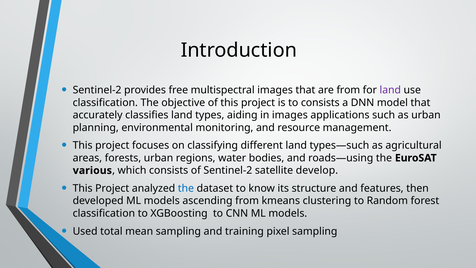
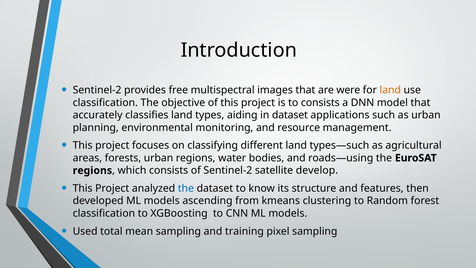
are from: from -> were
land at (390, 90) colour: purple -> orange
in images: images -> dataset
various at (92, 170): various -> regions
